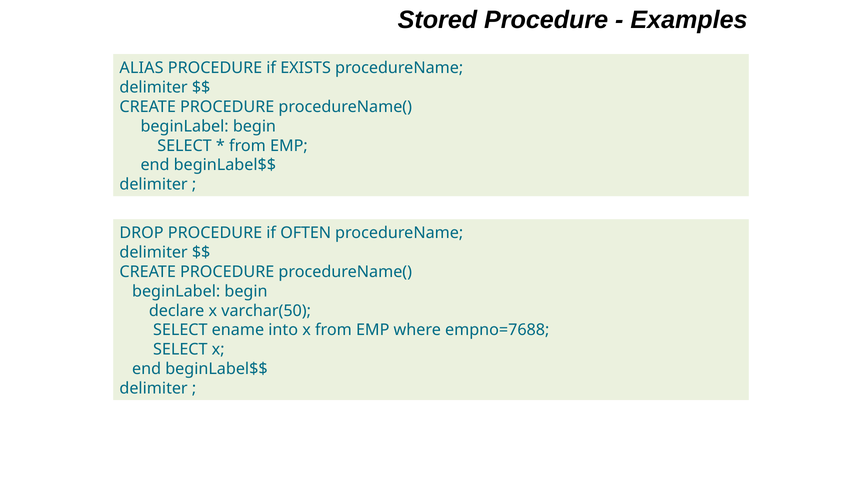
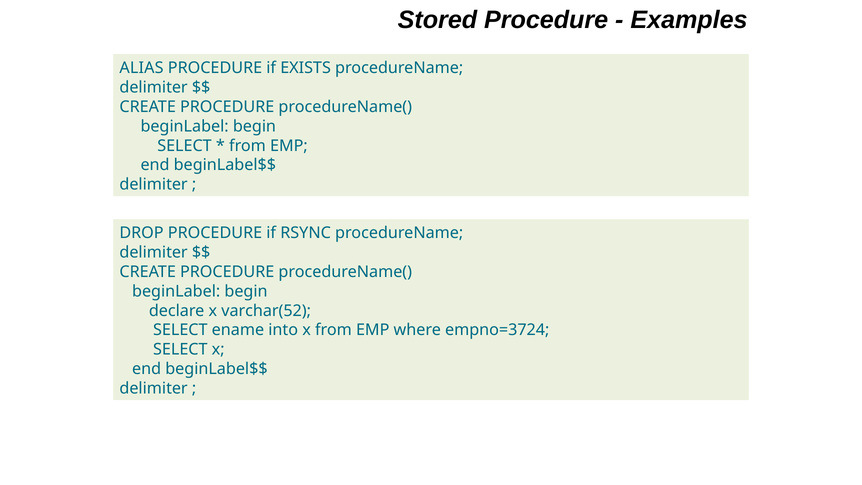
OFTEN: OFTEN -> RSYNC
varchar(50: varchar(50 -> varchar(52
empno=7688: empno=7688 -> empno=3724
